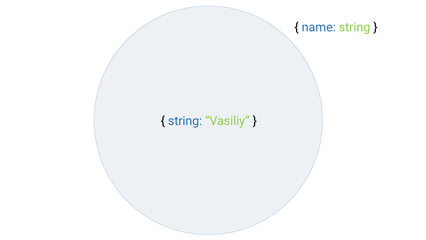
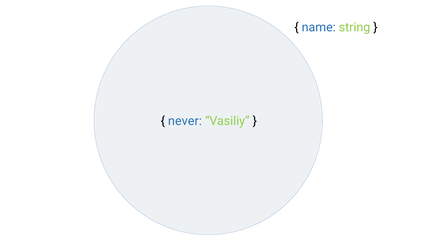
string at (185, 121): string -> never
